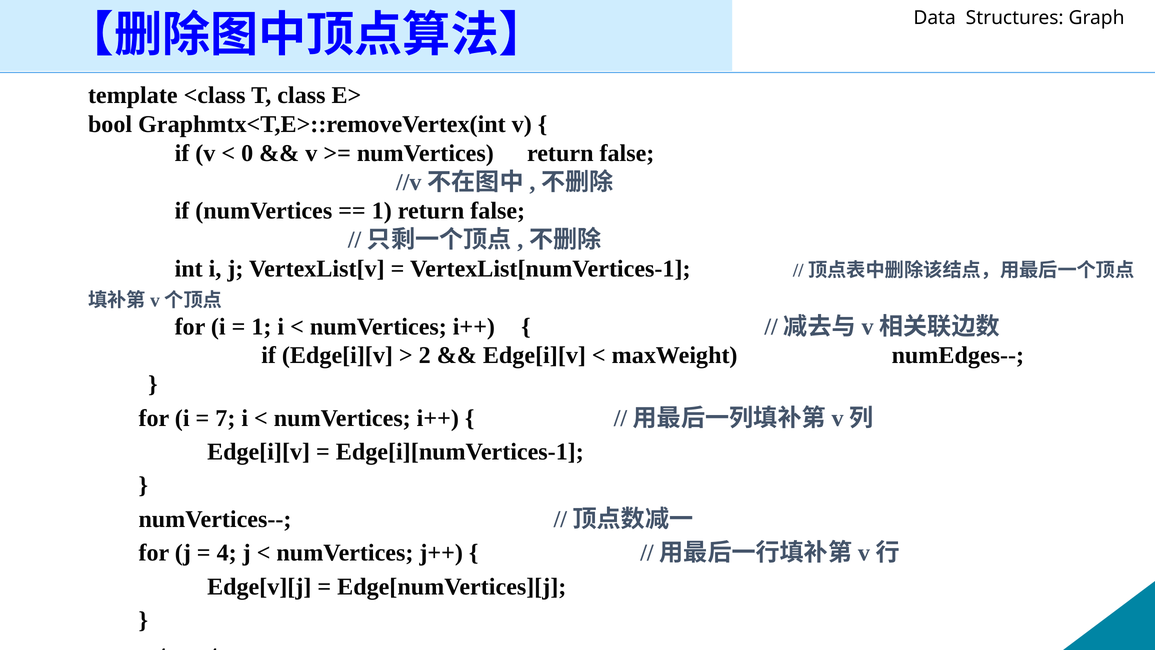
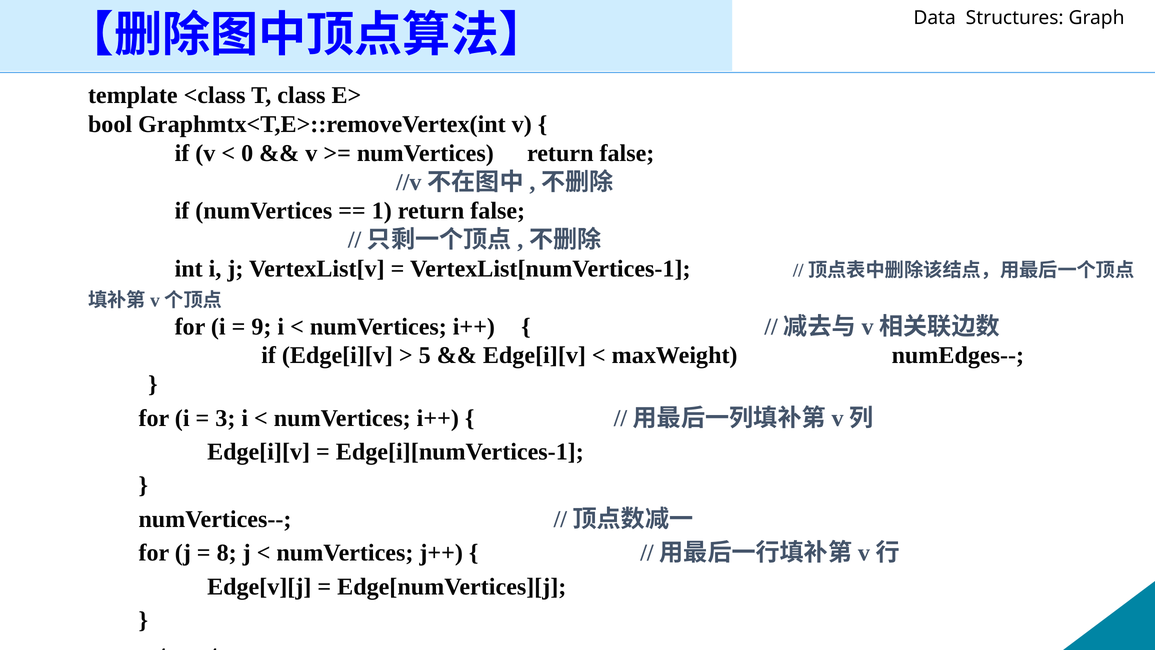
1 at (261, 326): 1 -> 9
2: 2 -> 5
7: 7 -> 3
4: 4 -> 8
